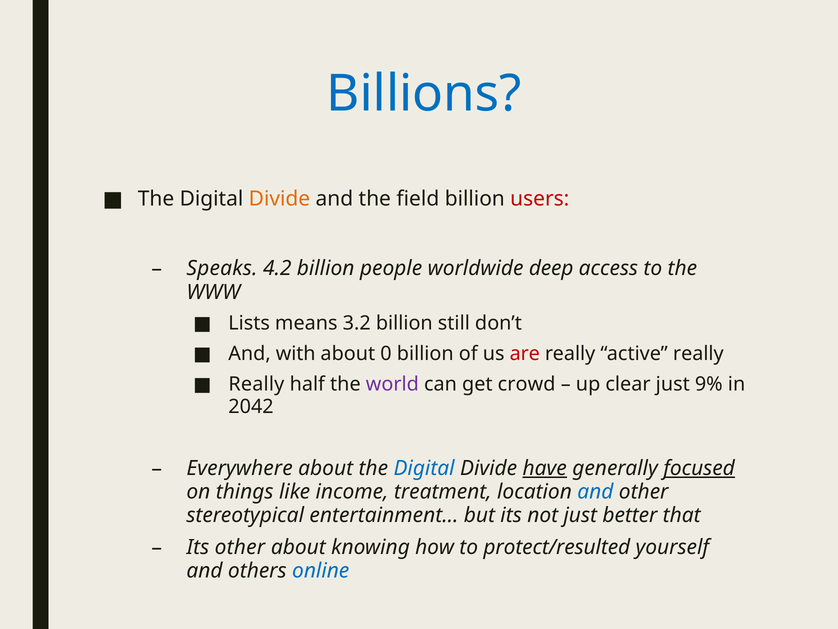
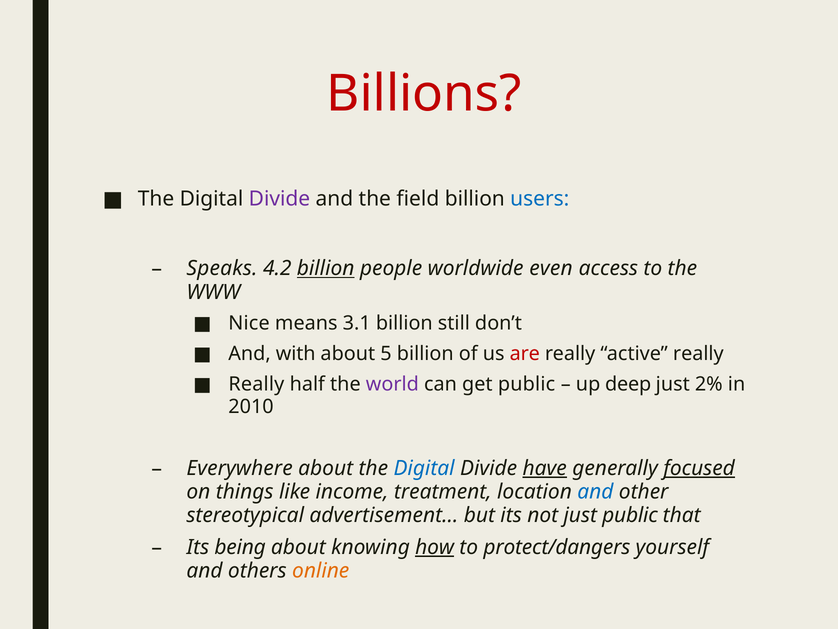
Billions colour: blue -> red
Divide at (279, 199) colour: orange -> purple
users colour: red -> blue
billion at (326, 268) underline: none -> present
deep: deep -> even
Lists: Lists -> Nice
3.2: 3.2 -> 3.1
0: 0 -> 5
get crowd: crowd -> public
clear: clear -> deep
9%: 9% -> 2%
2042: 2042 -> 2010
entertainment…: entertainment… -> advertisement…
just better: better -> public
Its other: other -> being
how underline: none -> present
protect/resulted: protect/resulted -> protect/dangers
online colour: blue -> orange
